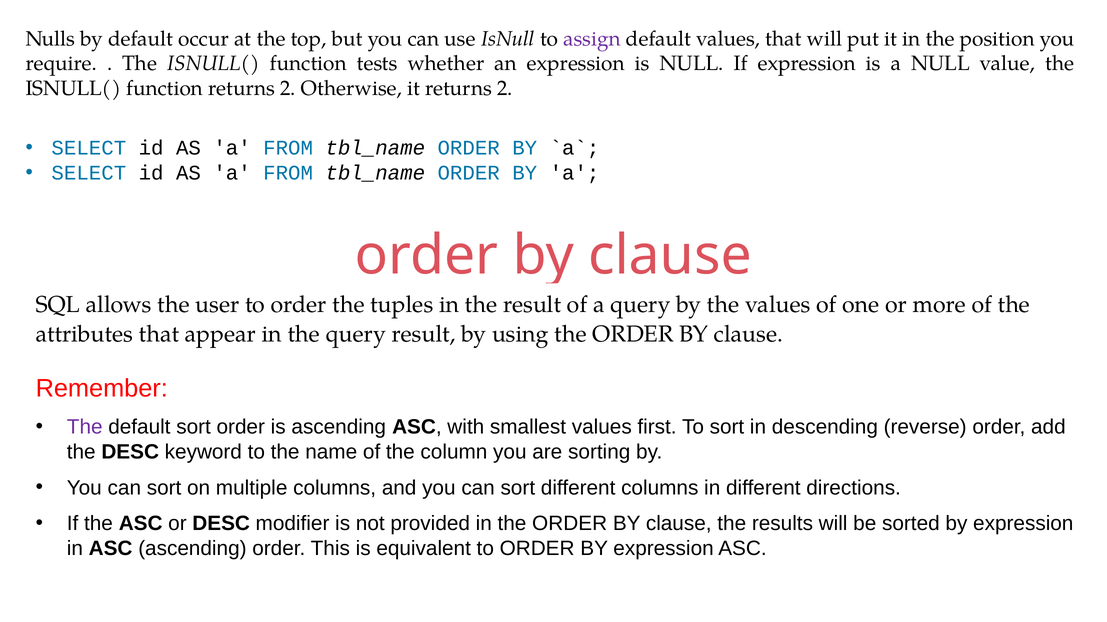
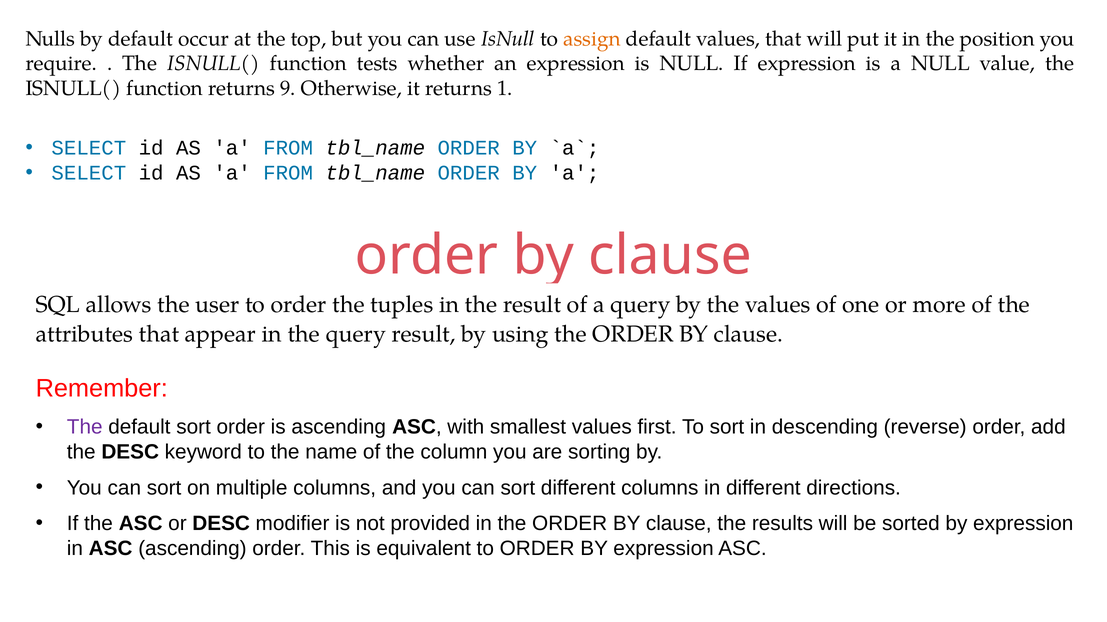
assign colour: purple -> orange
function returns 2: 2 -> 9
it returns 2: 2 -> 1
